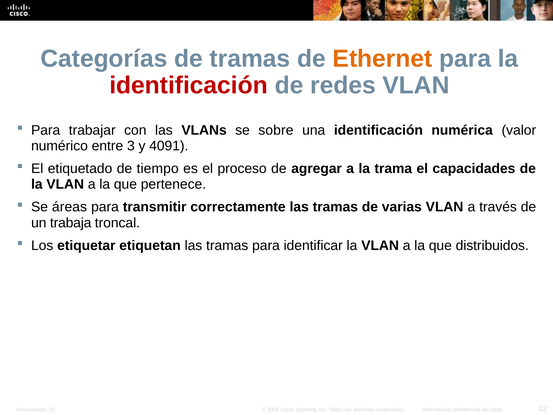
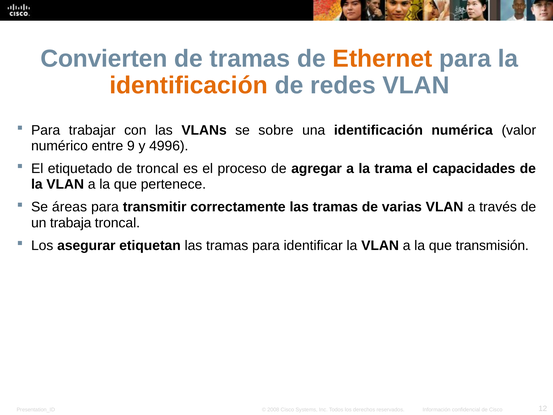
Categorías: Categorías -> Convierten
identificación at (189, 85) colour: red -> orange
3: 3 -> 9
4091: 4091 -> 4996
de tiempo: tiempo -> troncal
etiquetar: etiquetar -> asegurar
distribuidos: distribuidos -> transmisión
